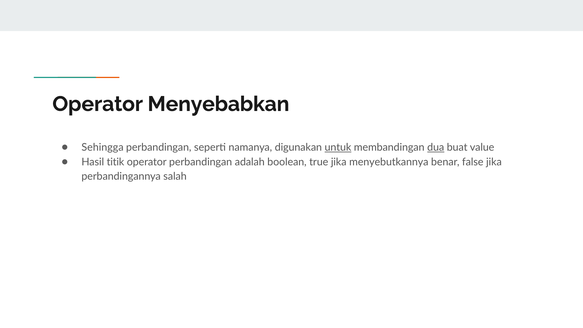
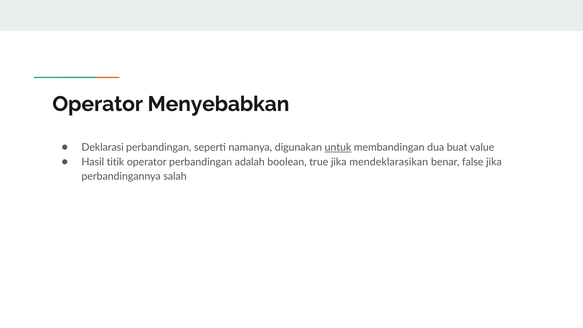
Sehingga: Sehingga -> Deklarasi
dua underline: present -> none
menyebutkannya: menyebutkannya -> mendeklarasikan
